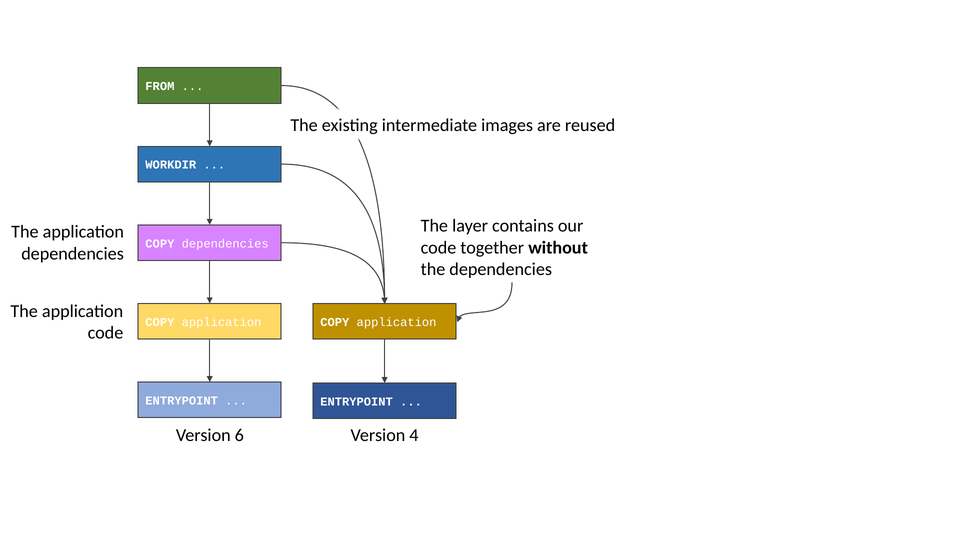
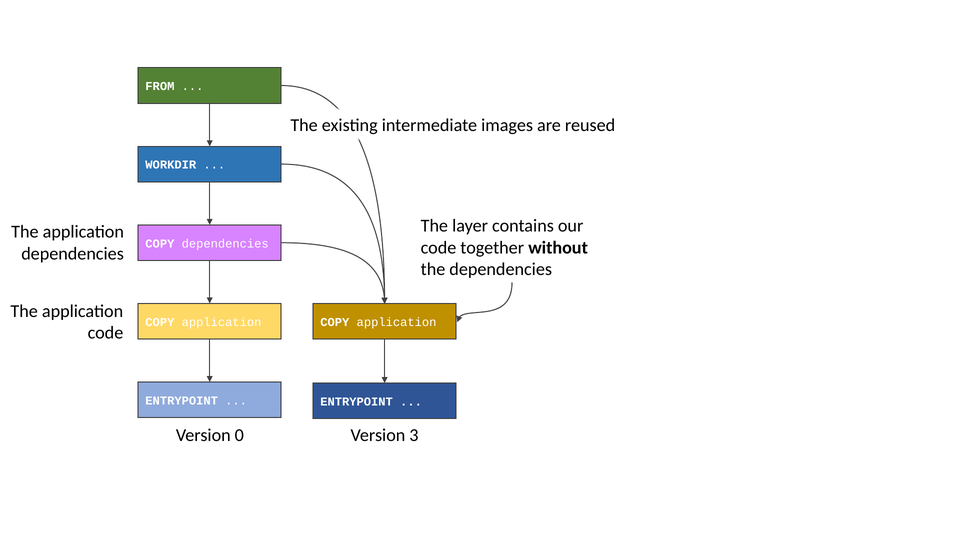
6: 6 -> 0
4: 4 -> 3
